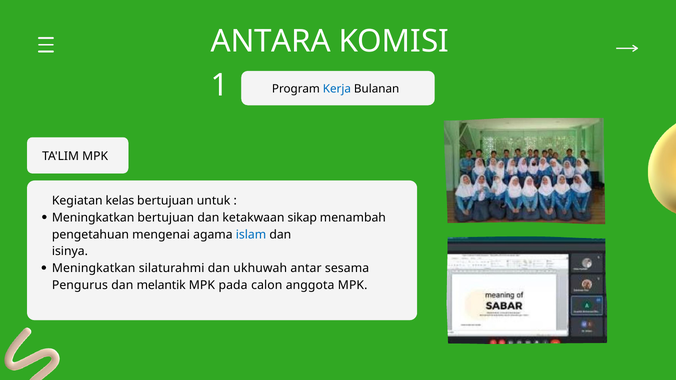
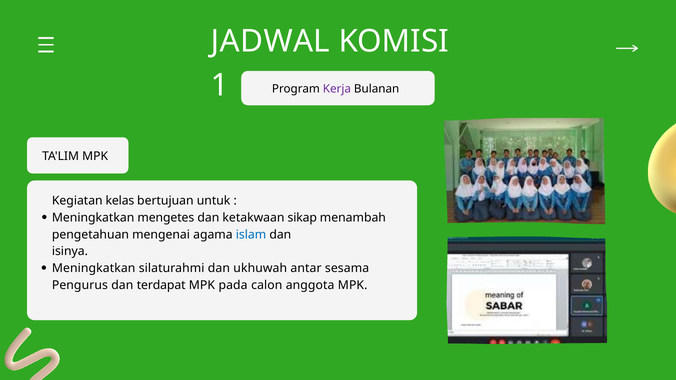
ANTARA: ANTARA -> JADWAL
Kerja colour: blue -> purple
Meningkatkan bertujuan: bertujuan -> mengetes
melantik: melantik -> terdapat
